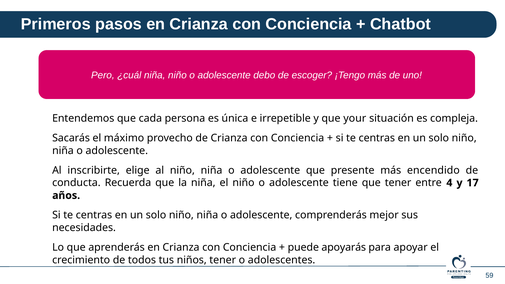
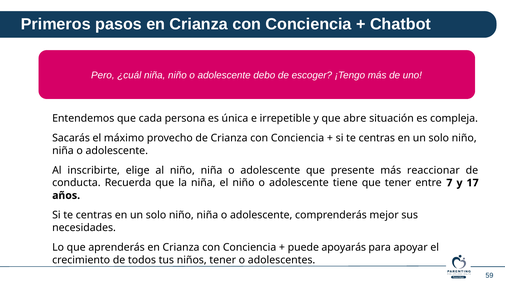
your: your -> abre
encendido: encendido -> reaccionar
4: 4 -> 7
